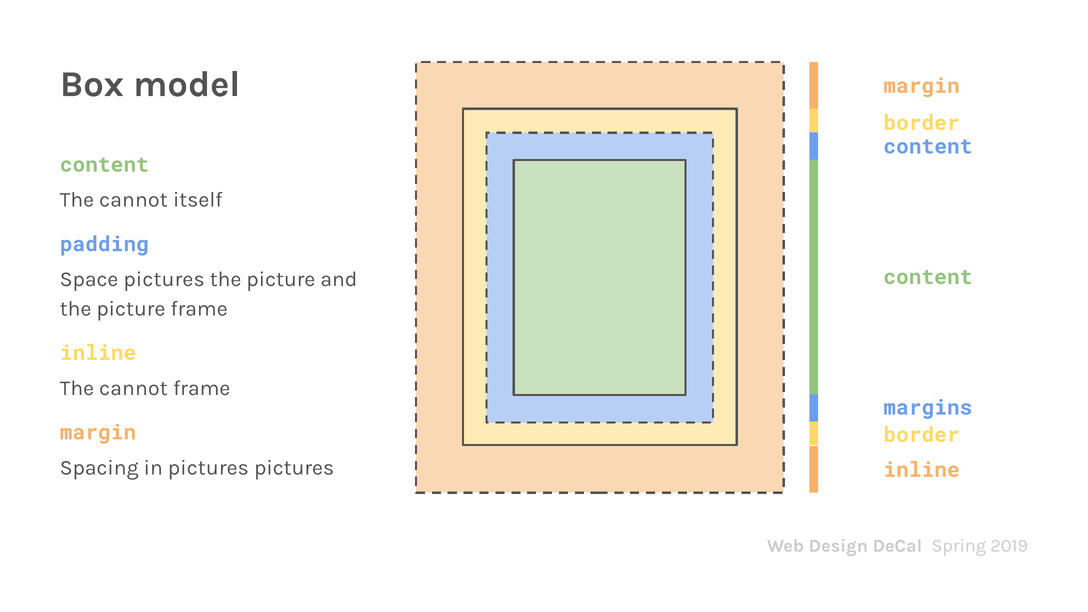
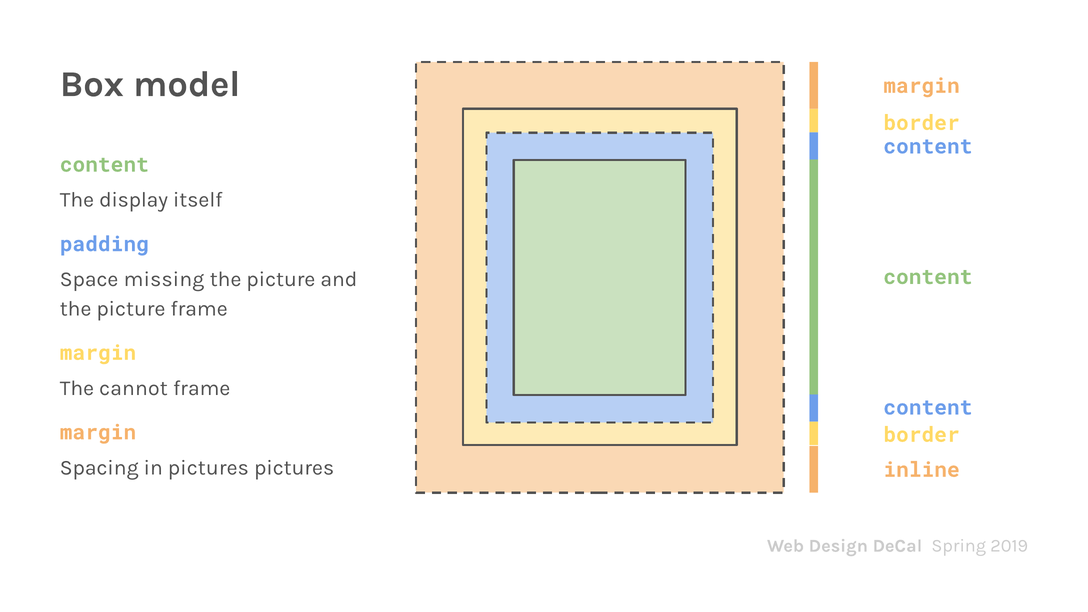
cannot at (133, 200): cannot -> display
Space pictures: pictures -> missing
inline at (98, 353): inline -> margin
margins at (928, 408): margins -> content
